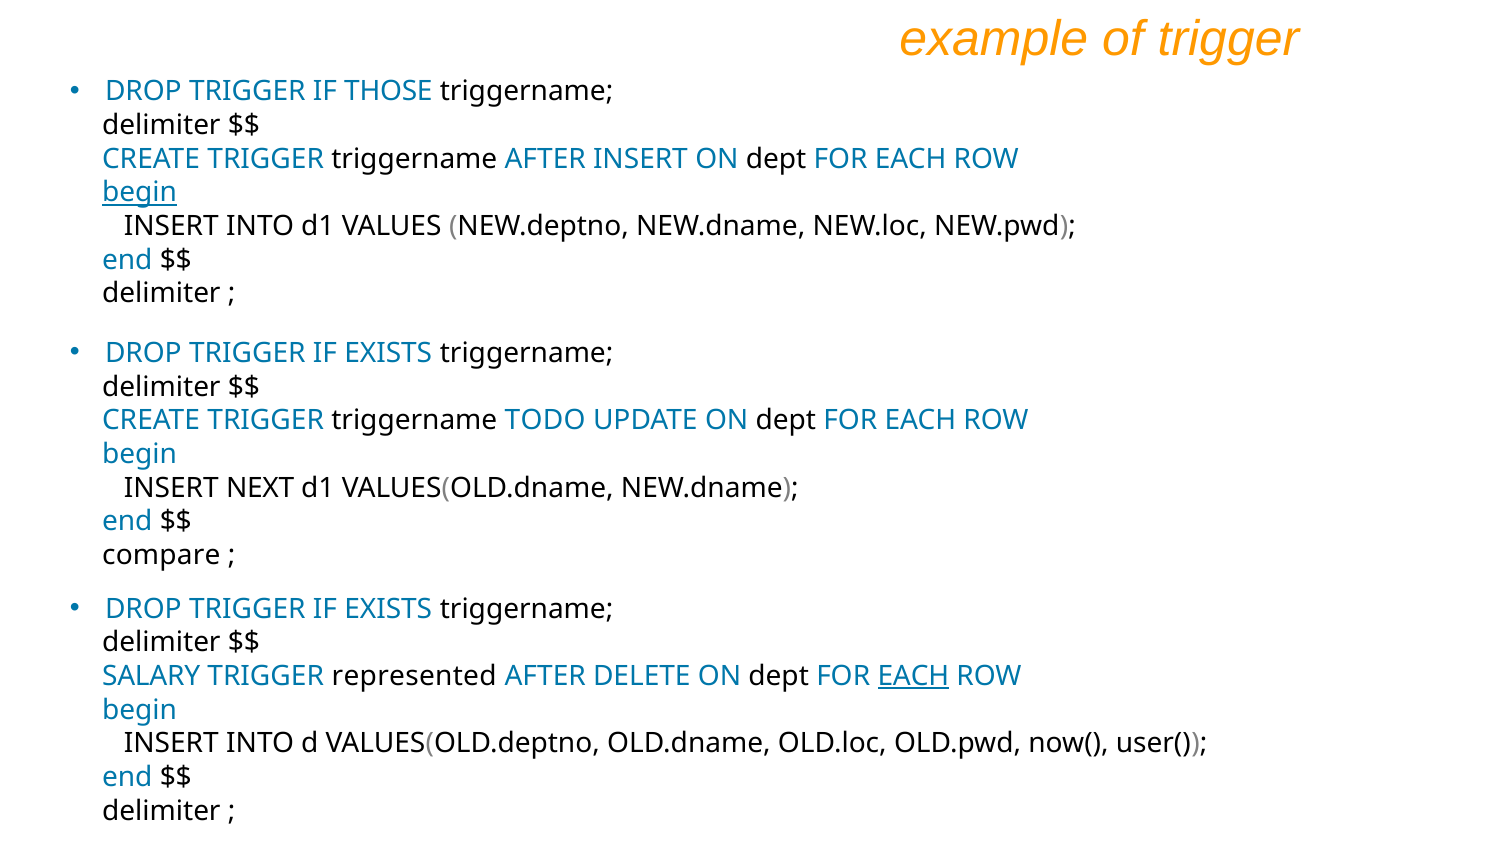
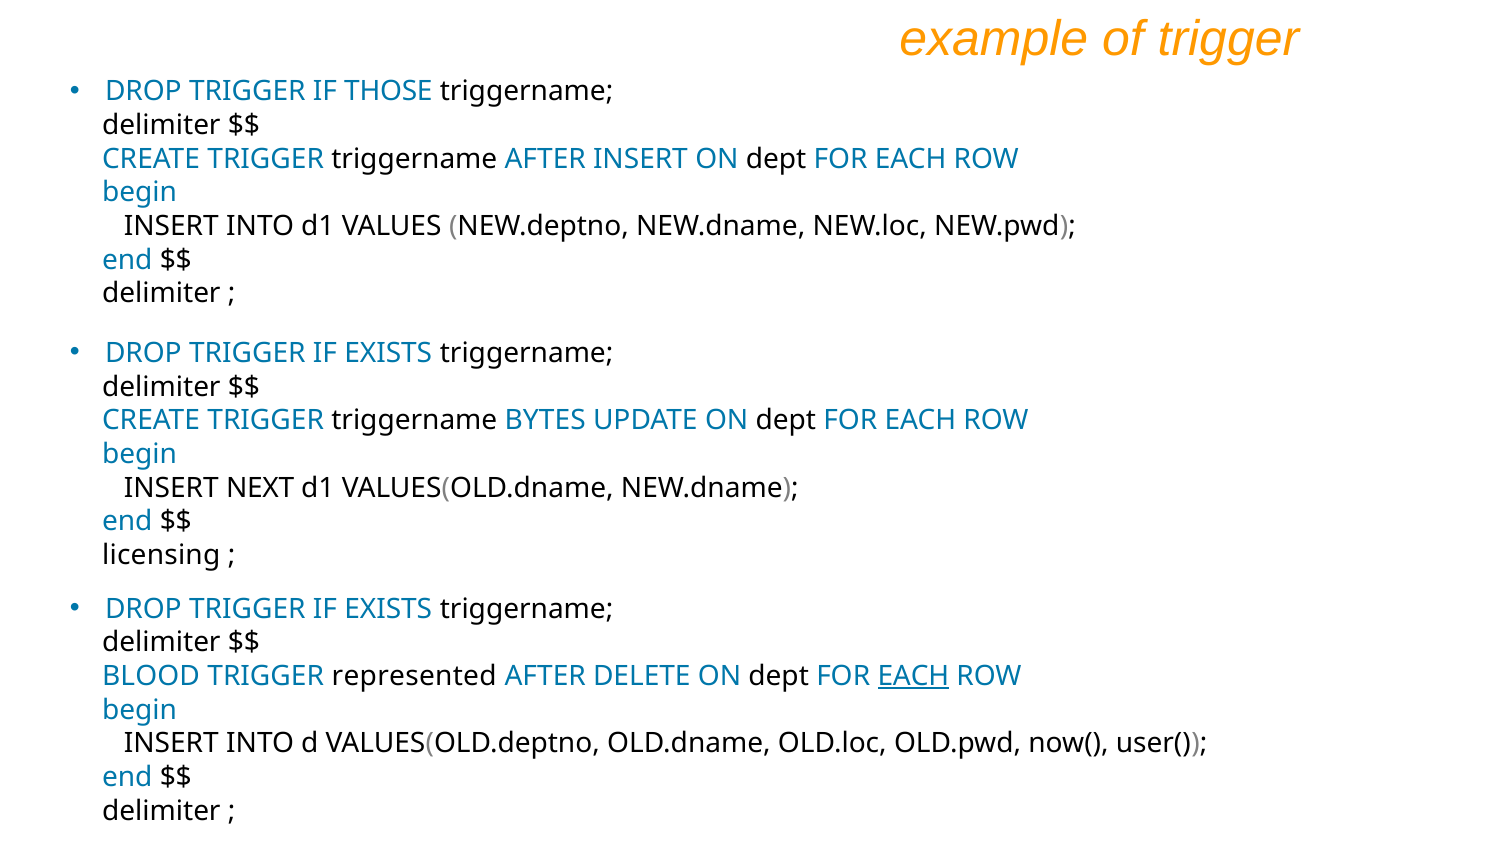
begin at (140, 193) underline: present -> none
TODO: TODO -> BYTES
compare: compare -> licensing
SALARY: SALARY -> BLOOD
